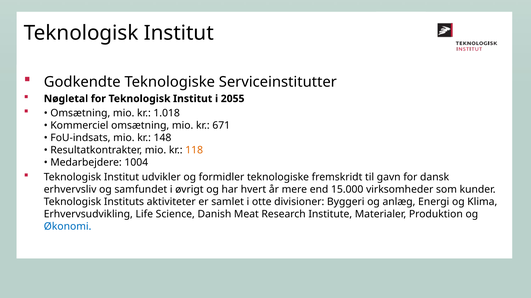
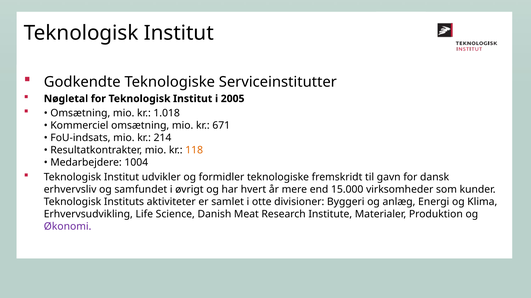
2055: 2055 -> 2005
148: 148 -> 214
Økonomi colour: blue -> purple
